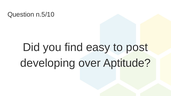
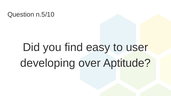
post: post -> user
